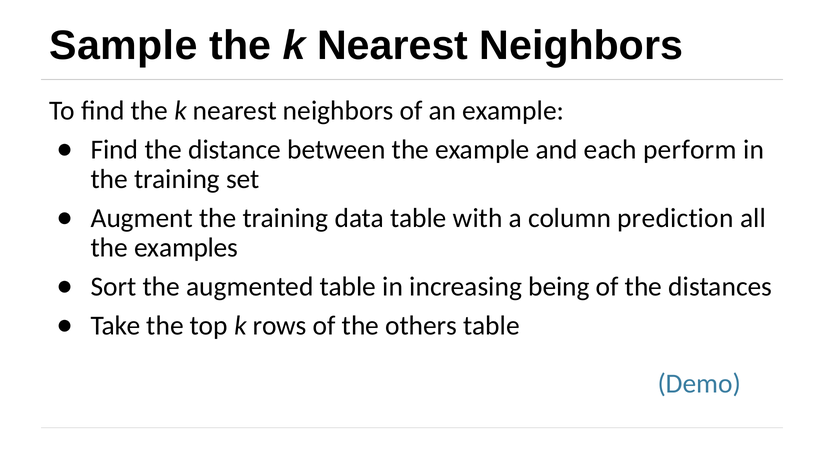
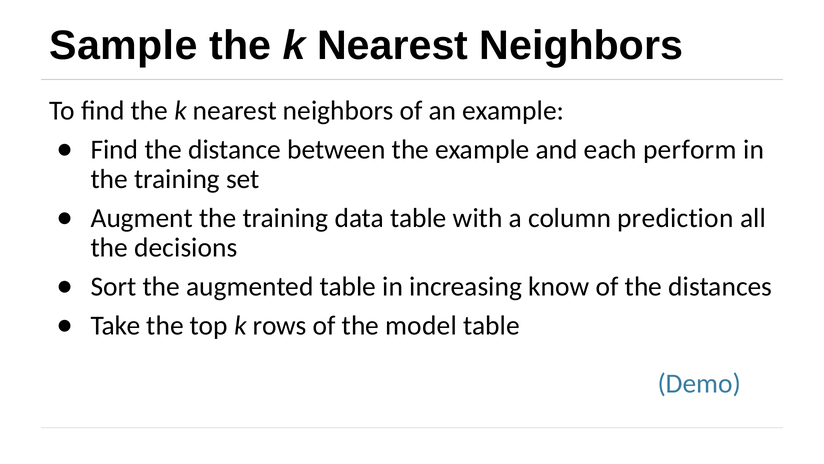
examples: examples -> decisions
being: being -> know
others: others -> model
